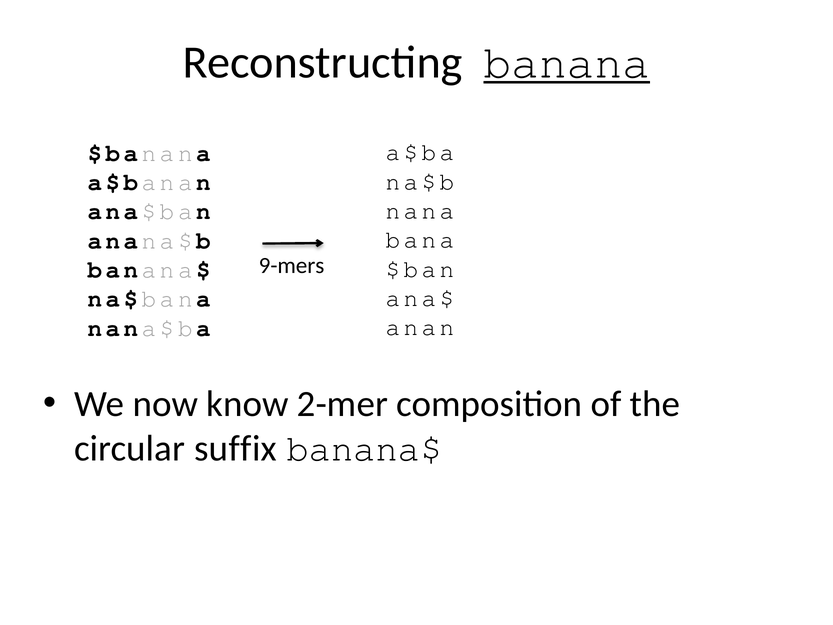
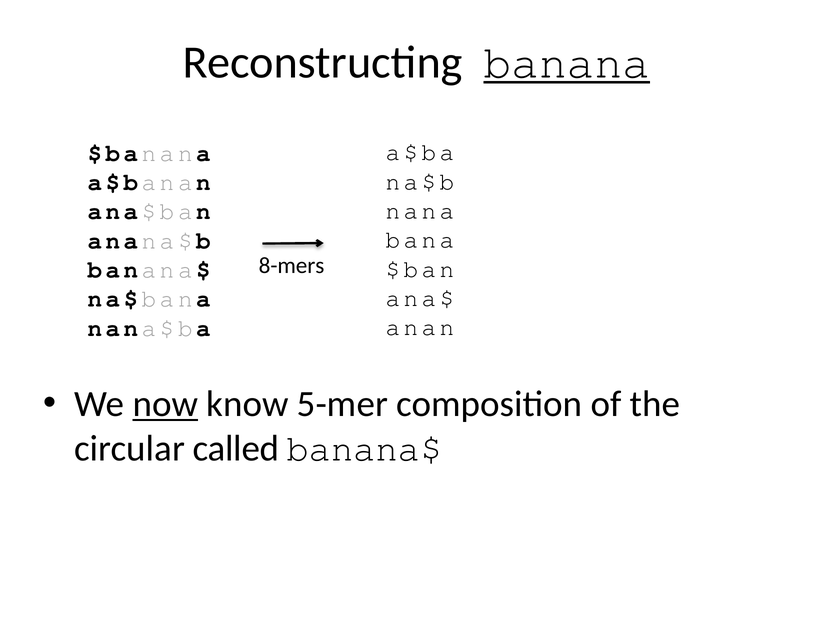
9-mers: 9-mers -> 8-mers
now underline: none -> present
2-mer: 2-mer -> 5-mer
suffix: suffix -> called
